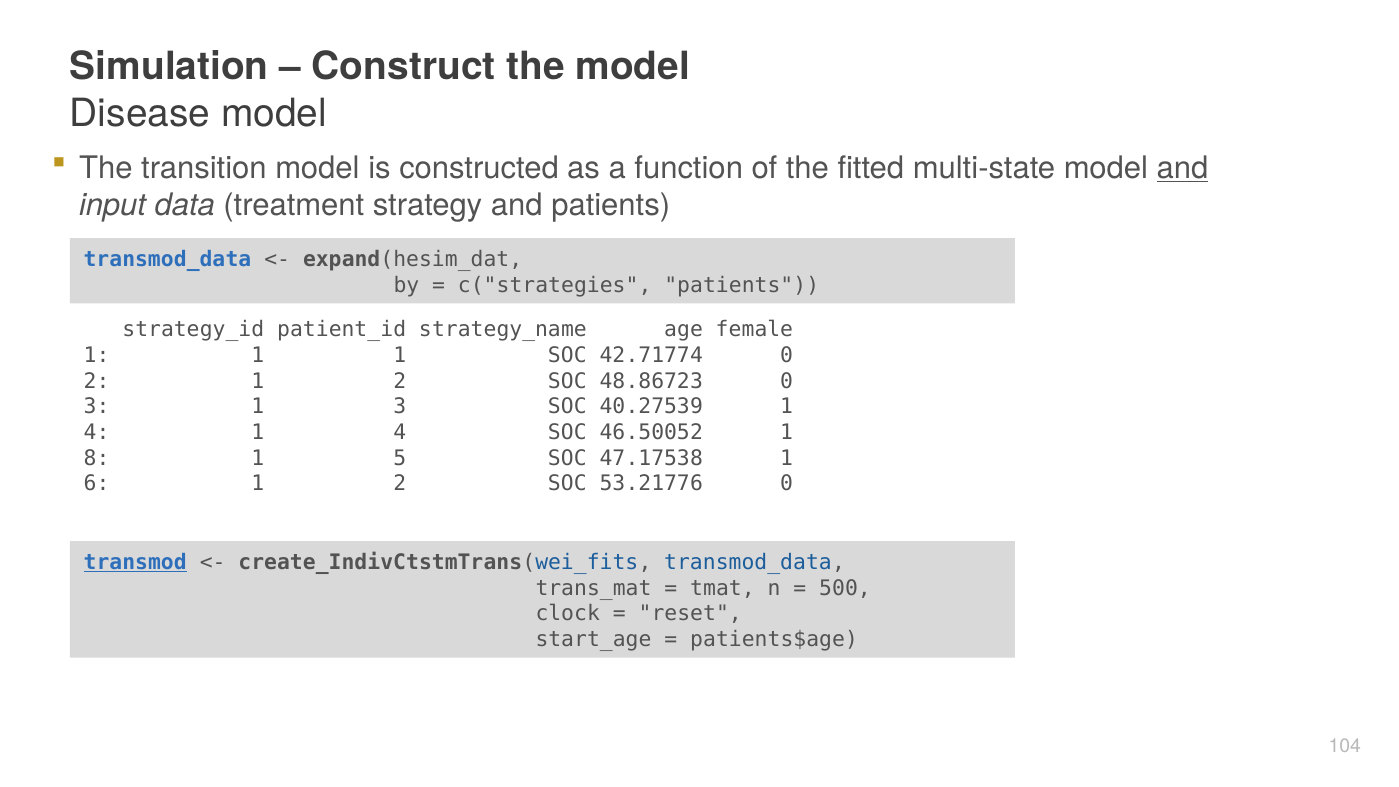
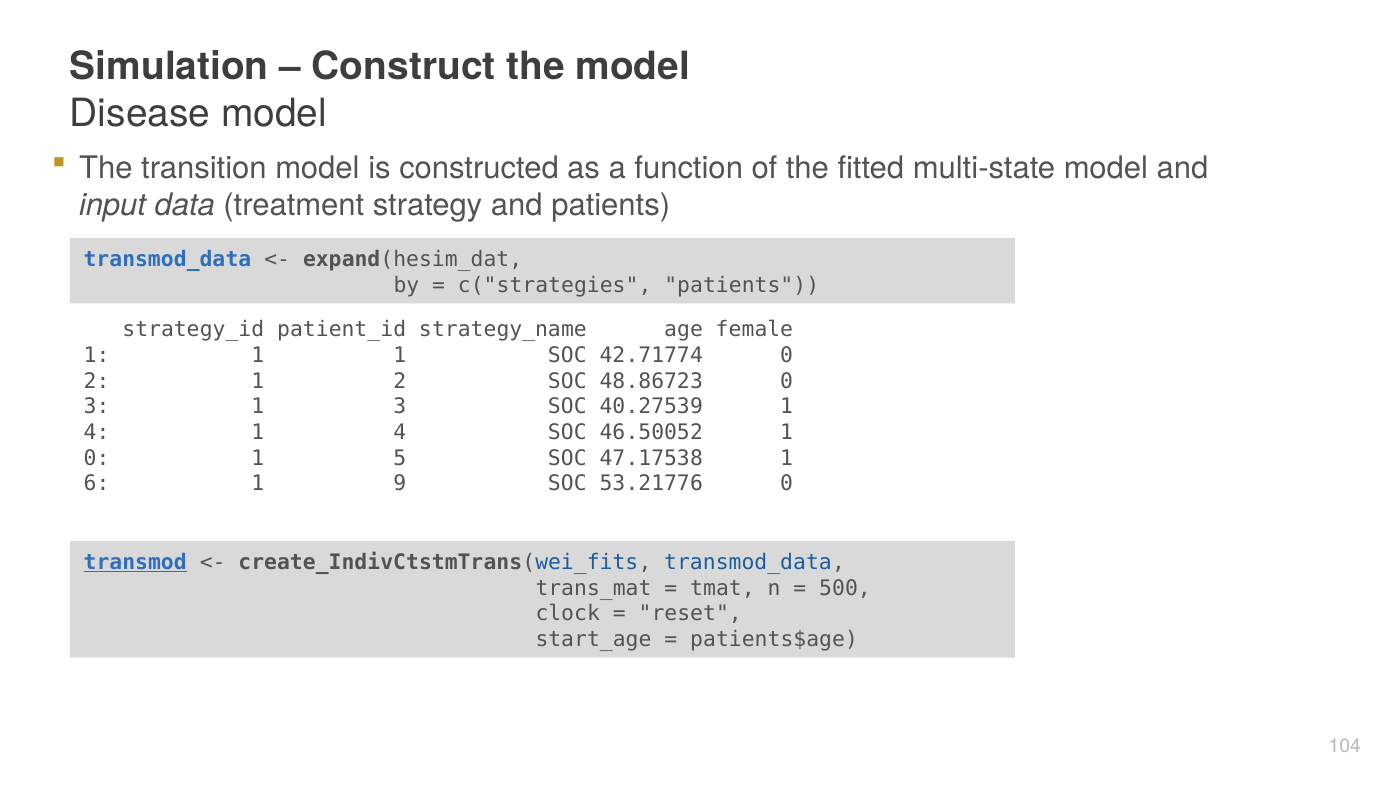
and at (1183, 168) underline: present -> none
8 at (97, 458): 8 -> 0
6 1 2: 2 -> 9
